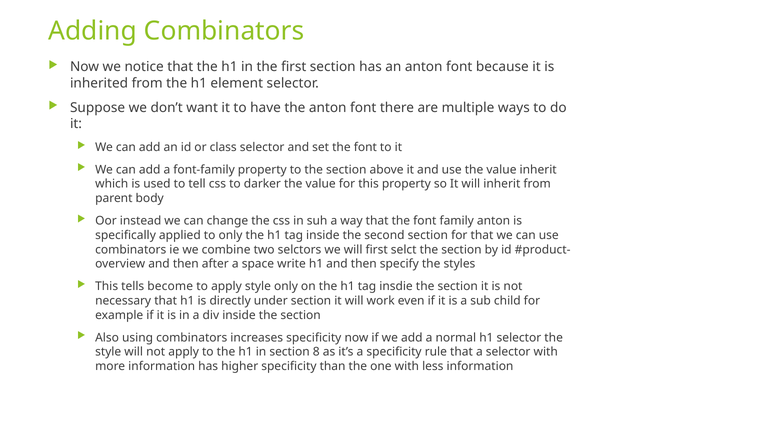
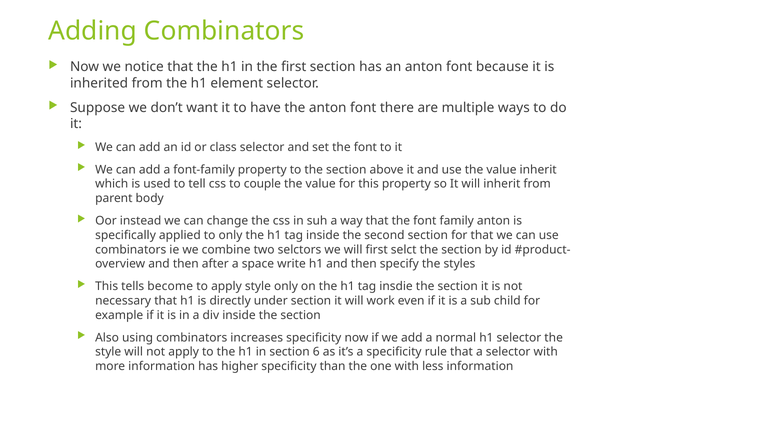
darker: darker -> couple
8: 8 -> 6
